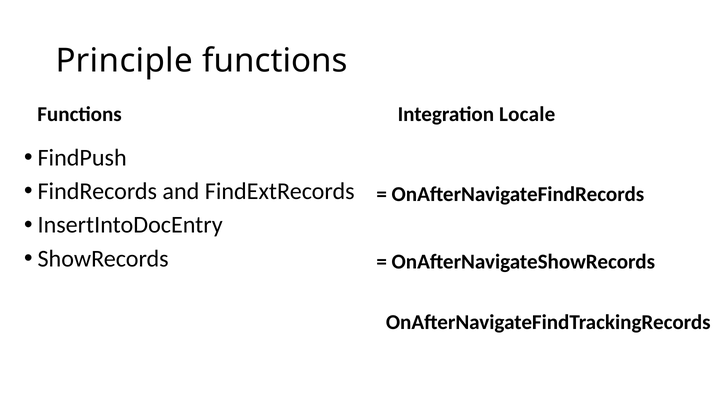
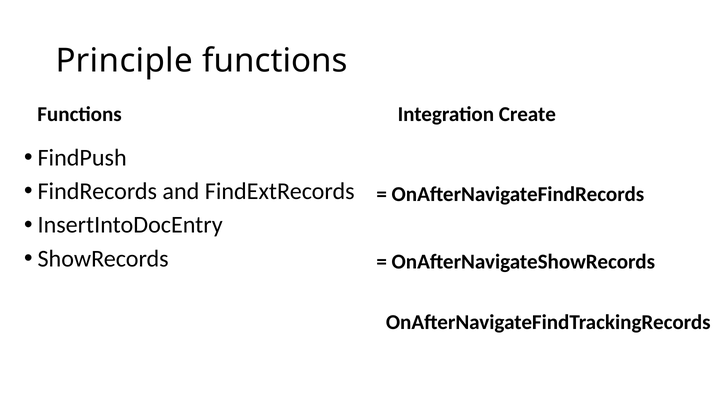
Locale: Locale -> Create
